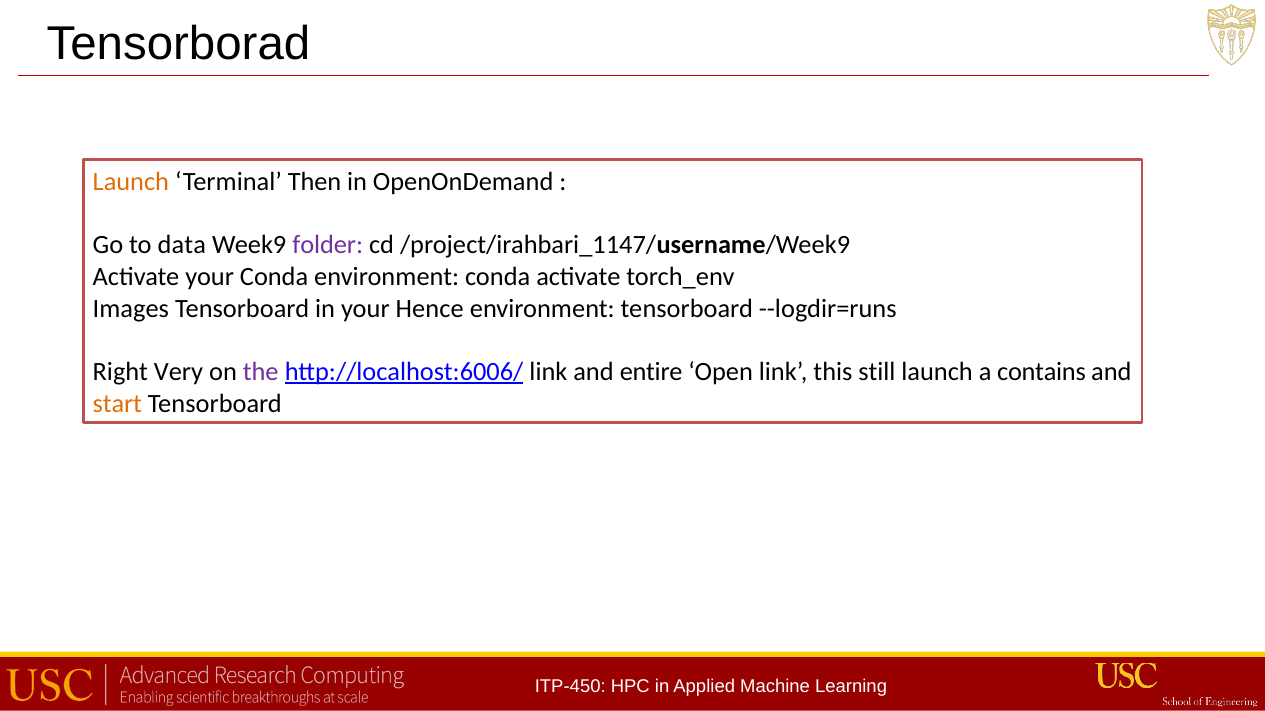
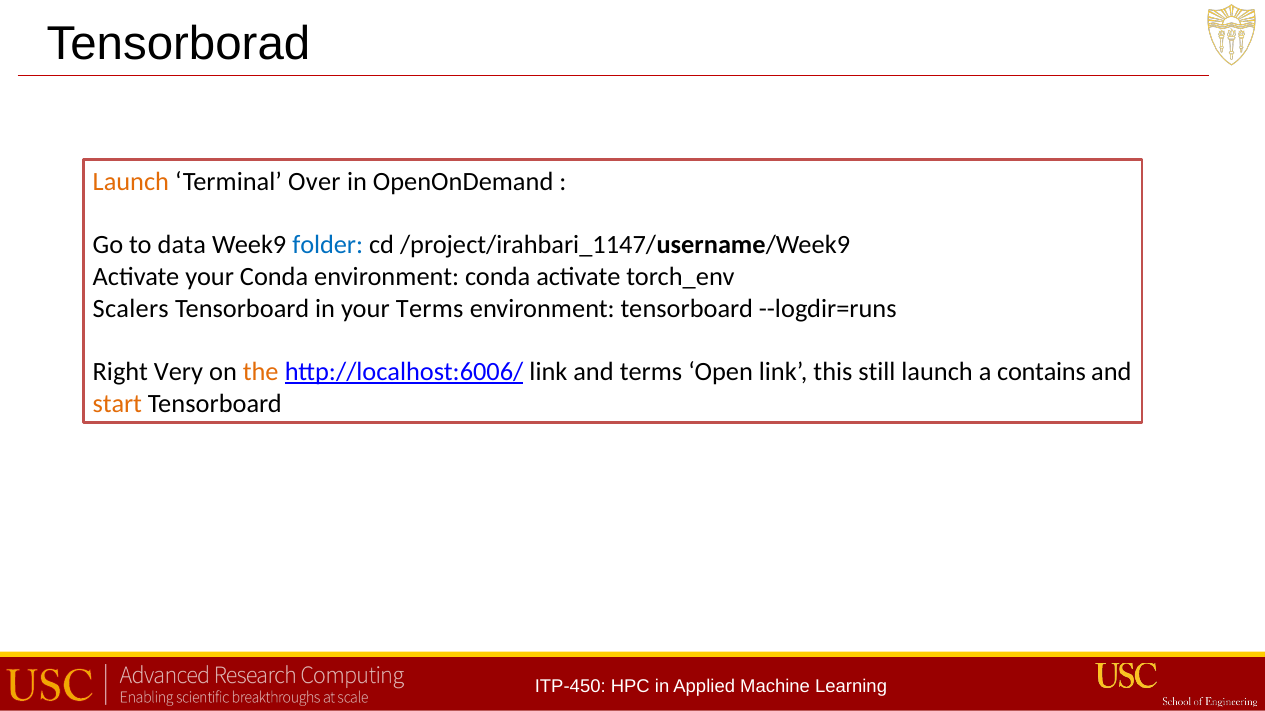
Then: Then -> Over
folder colour: purple -> blue
Images: Images -> Scalers
your Hence: Hence -> Terms
the colour: purple -> orange
and entire: entire -> terms
